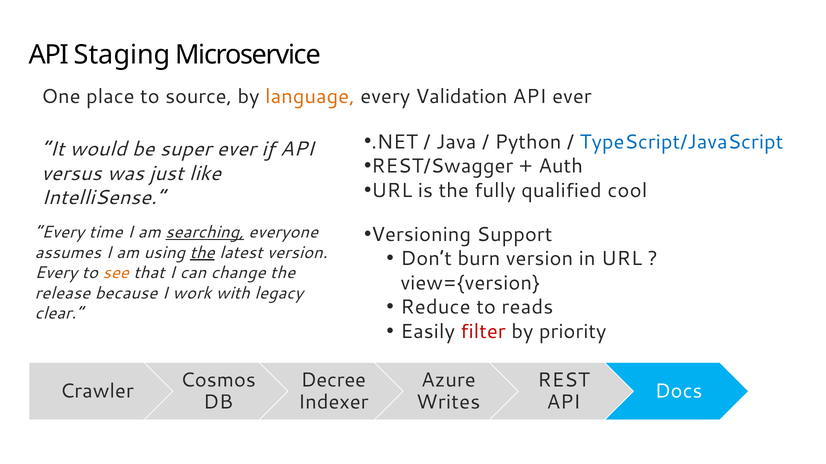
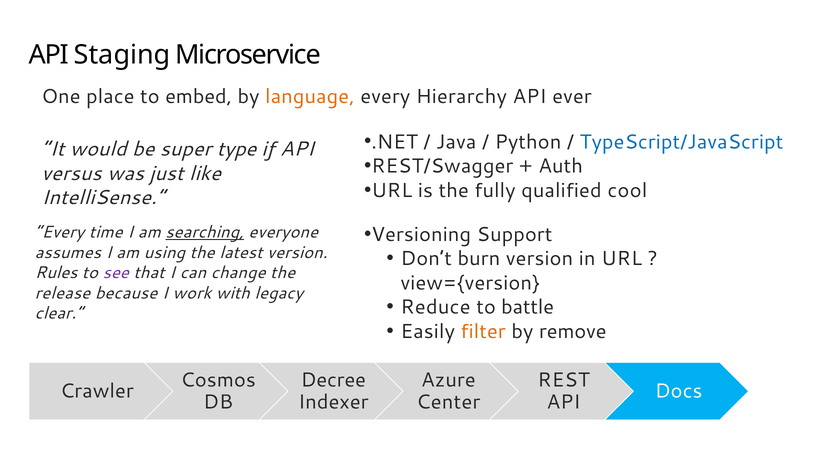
source: source -> embed
Validation: Validation -> Hierarchy
super ever: ever -> type
the at (202, 253) underline: present -> none
Every at (56, 273): Every -> Rules
see colour: orange -> purple
reads: reads -> battle
filter colour: red -> orange
priority: priority -> remove
Writes: Writes -> Center
